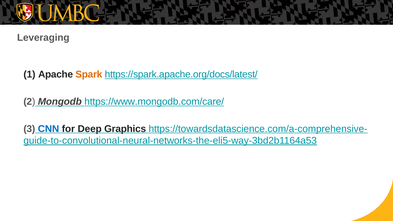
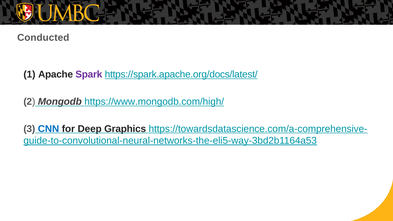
Leveraging: Leveraging -> Conducted
Spark colour: orange -> purple
https://www.mongodb.com/care/: https://www.mongodb.com/care/ -> https://www.mongodb.com/high/
